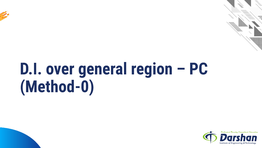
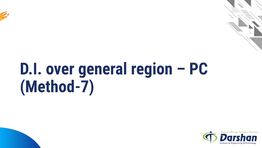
Method-0: Method-0 -> Method-7
